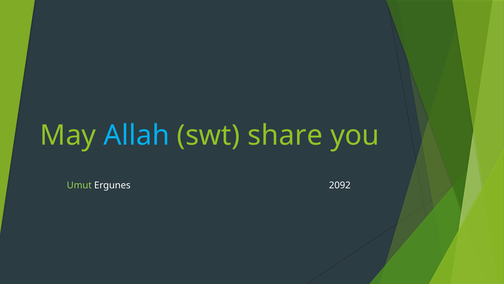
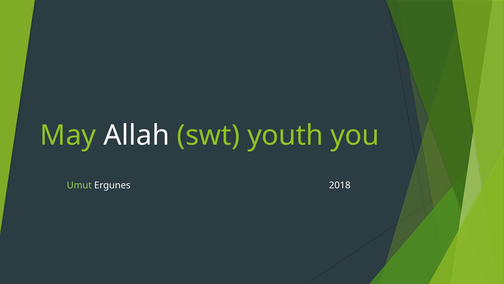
Allah colour: light blue -> white
share: share -> youth
2092: 2092 -> 2018
